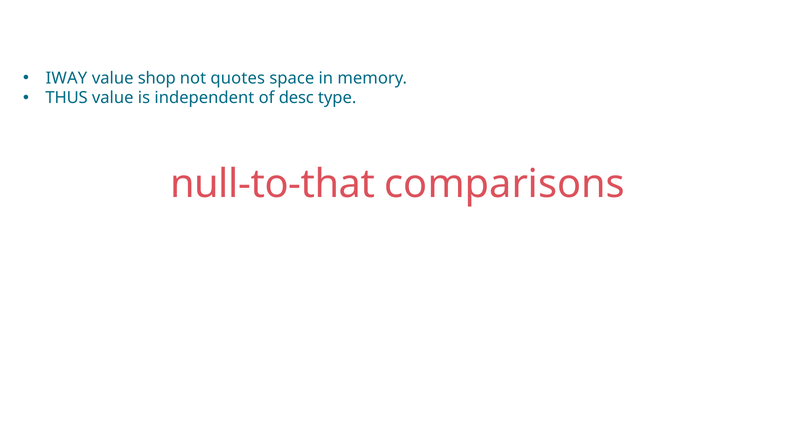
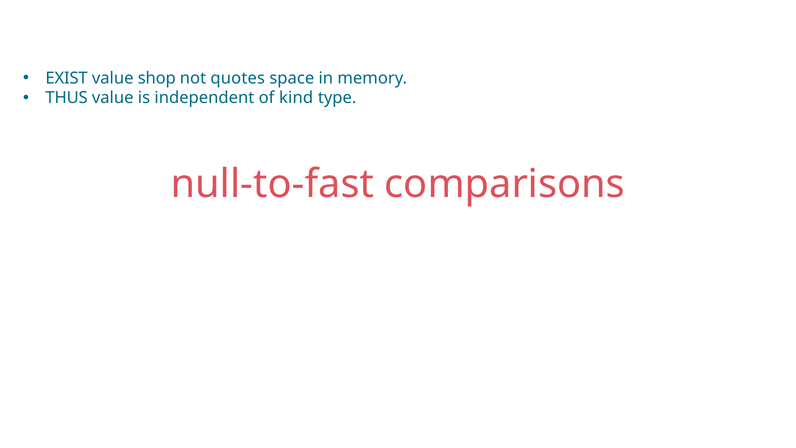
IWAY: IWAY -> EXIST
desc: desc -> kind
null-to-that: null-to-that -> null-to-fast
